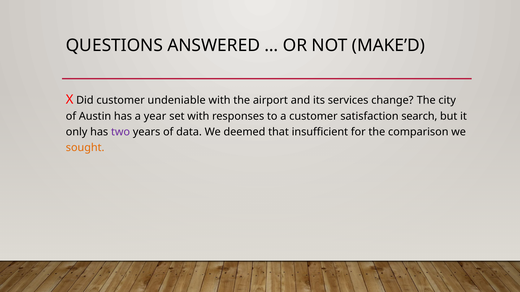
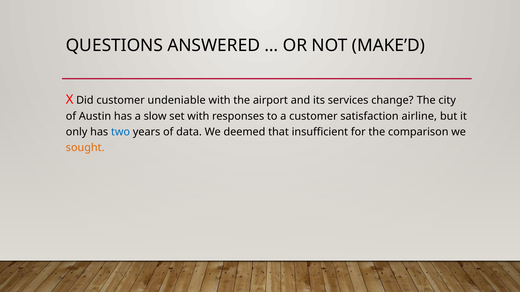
year: year -> slow
search: search -> airline
two colour: purple -> blue
